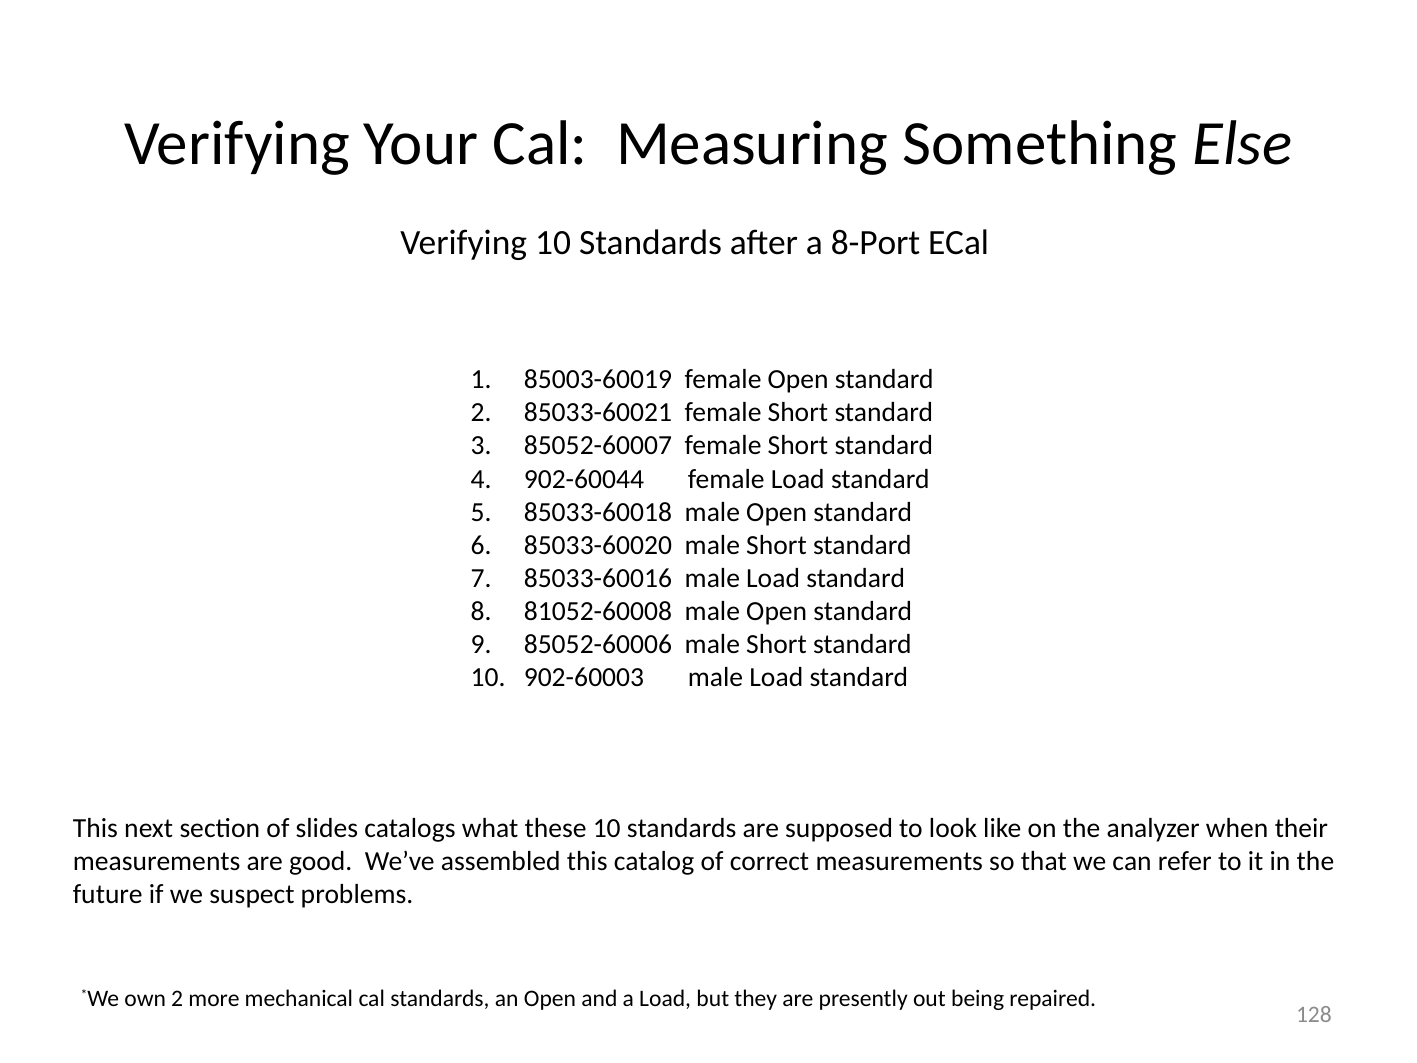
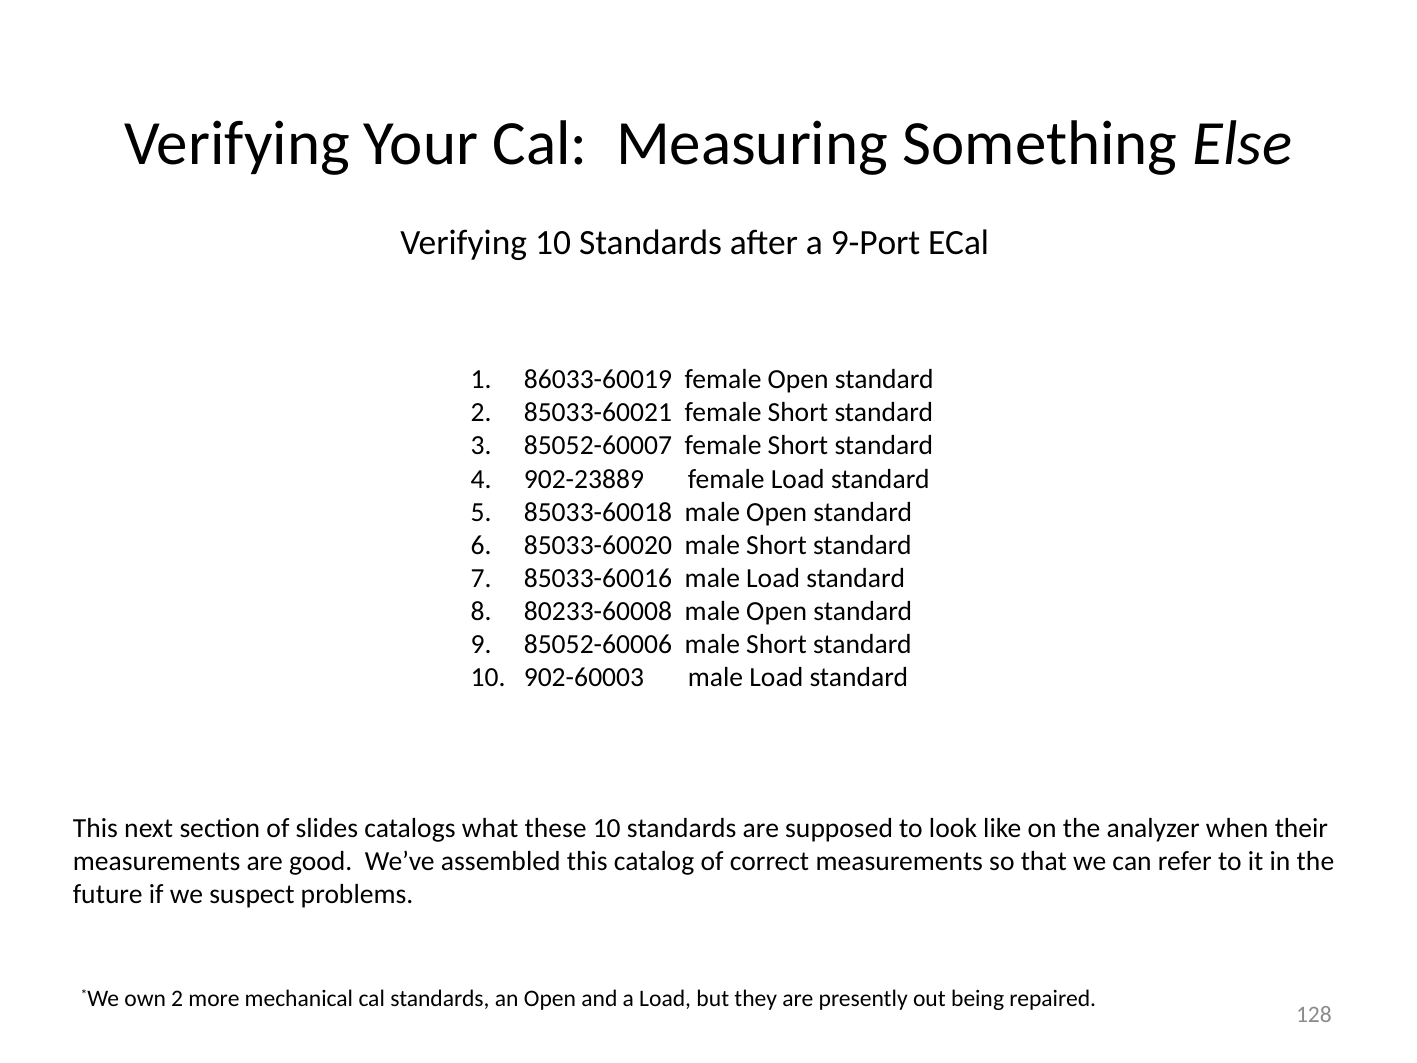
8-Port: 8-Port -> 9-Port
85003-60019: 85003-60019 -> 86033-60019
902-60044: 902-60044 -> 902-23889
81052-60008: 81052-60008 -> 80233-60008
